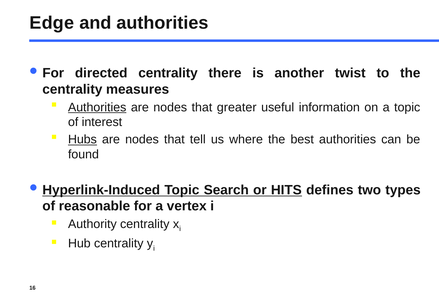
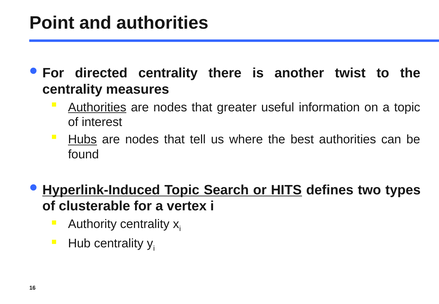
Edge: Edge -> Point
reasonable: reasonable -> clusterable
